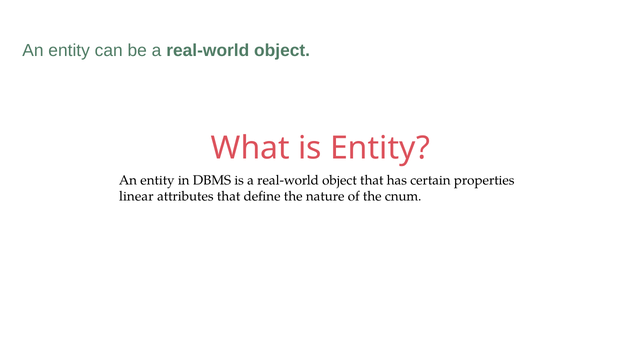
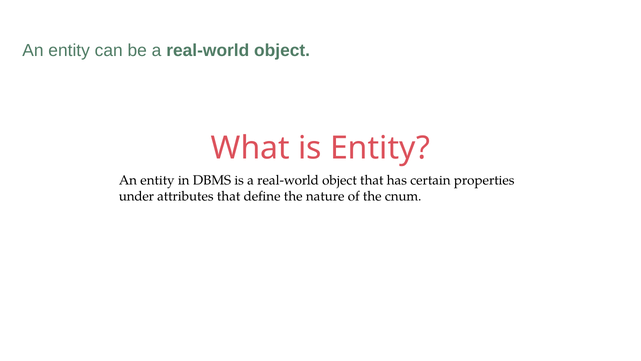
linear: linear -> under
